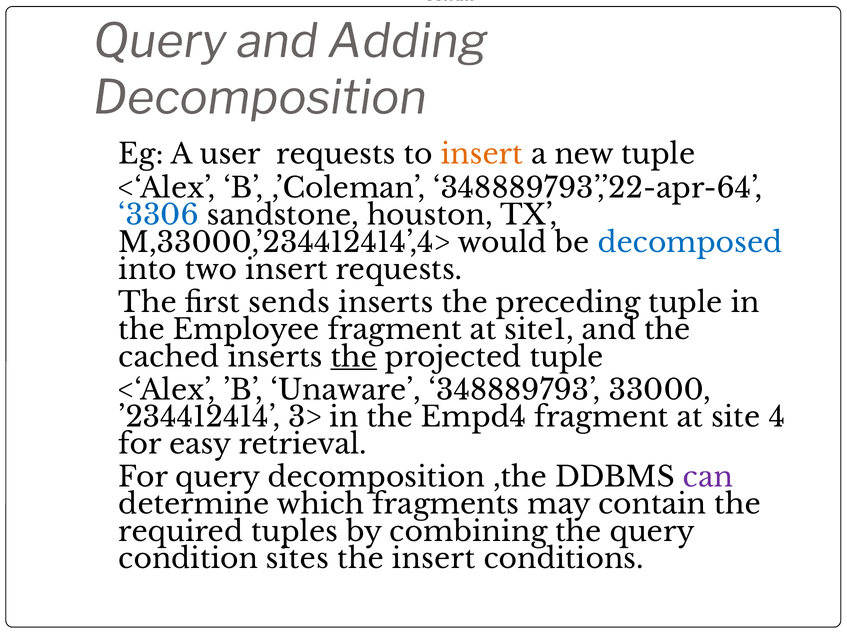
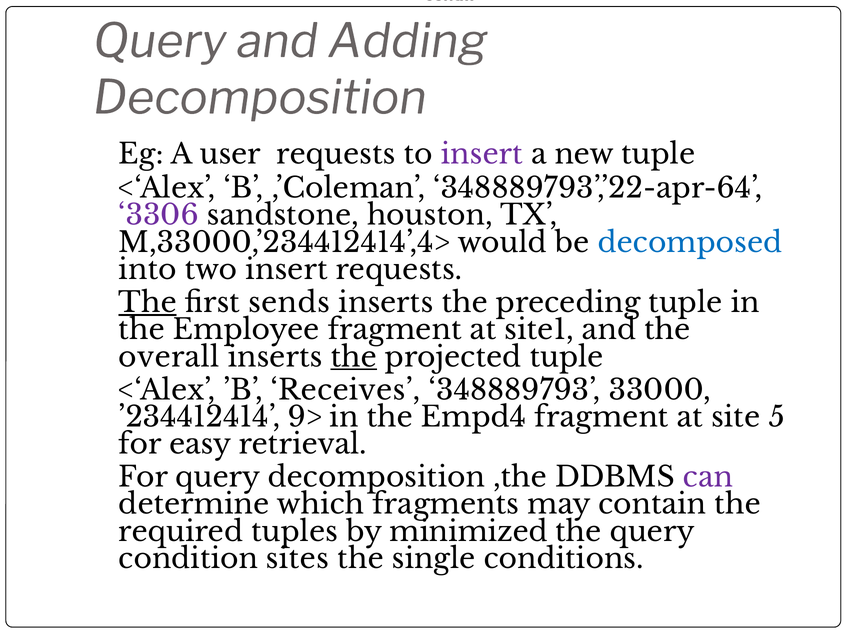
insert at (482, 154) colour: orange -> purple
3306 colour: blue -> purple
The at (148, 303) underline: none -> present
cached: cached -> overall
Unaware: Unaware -> Receives
3>: 3> -> 9>
4: 4 -> 5
combining: combining -> minimized
the insert: insert -> single
